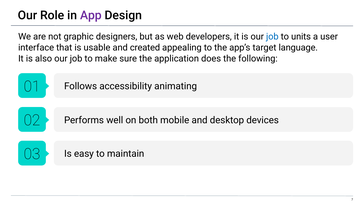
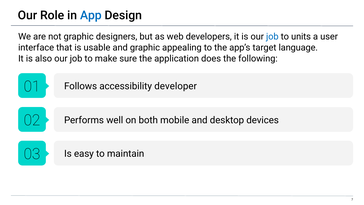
App colour: purple -> blue
and created: created -> graphic
animating: animating -> developer
